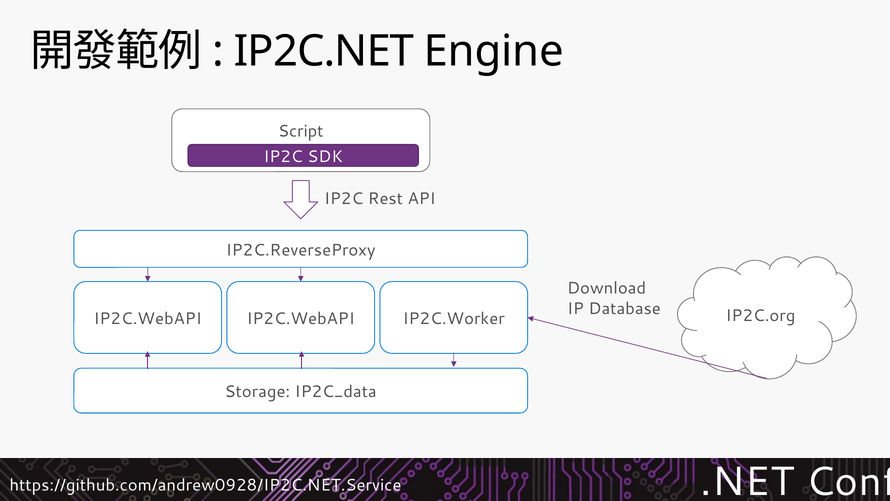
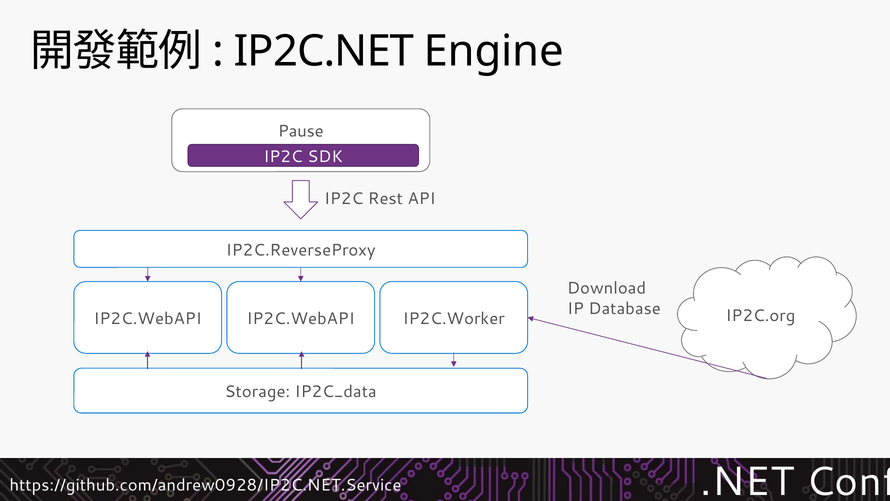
Script: Script -> Pause
